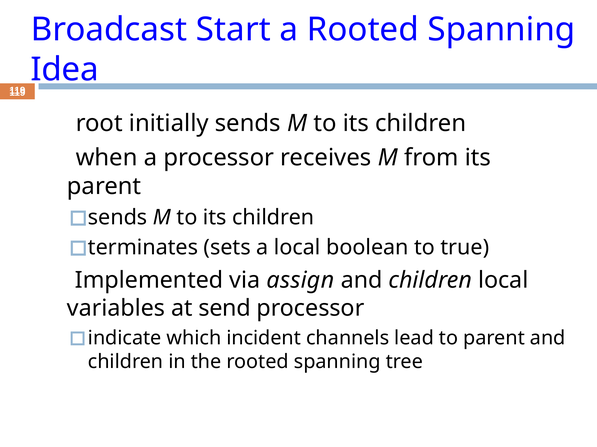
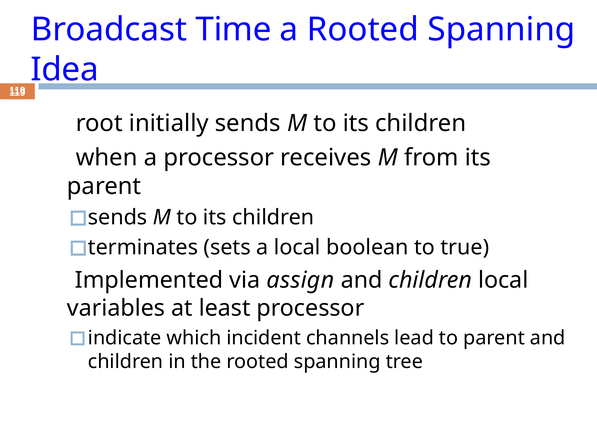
Start: Start -> Time
send: send -> least
